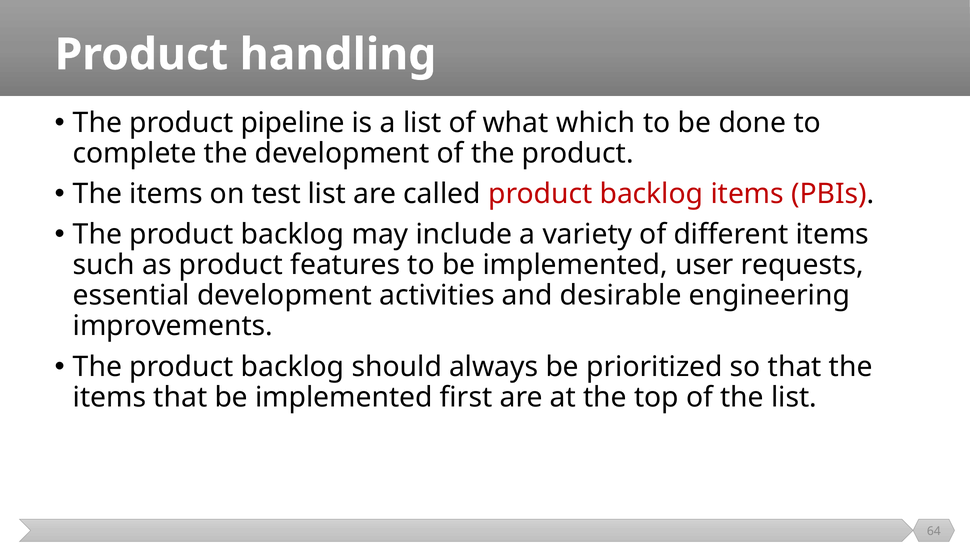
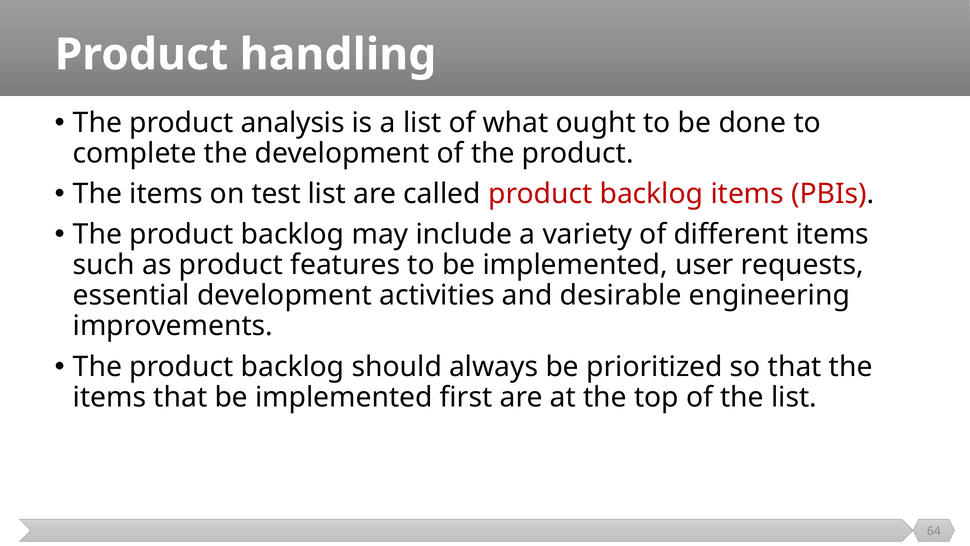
pipeline: pipeline -> analysis
which: which -> ought
